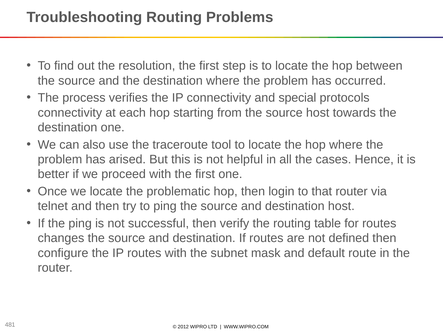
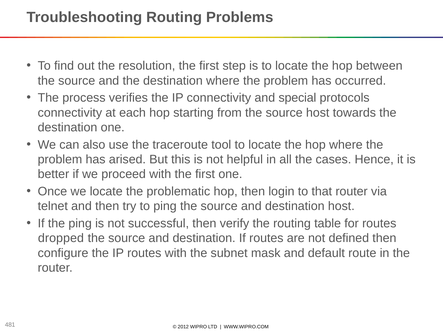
changes: changes -> dropped
